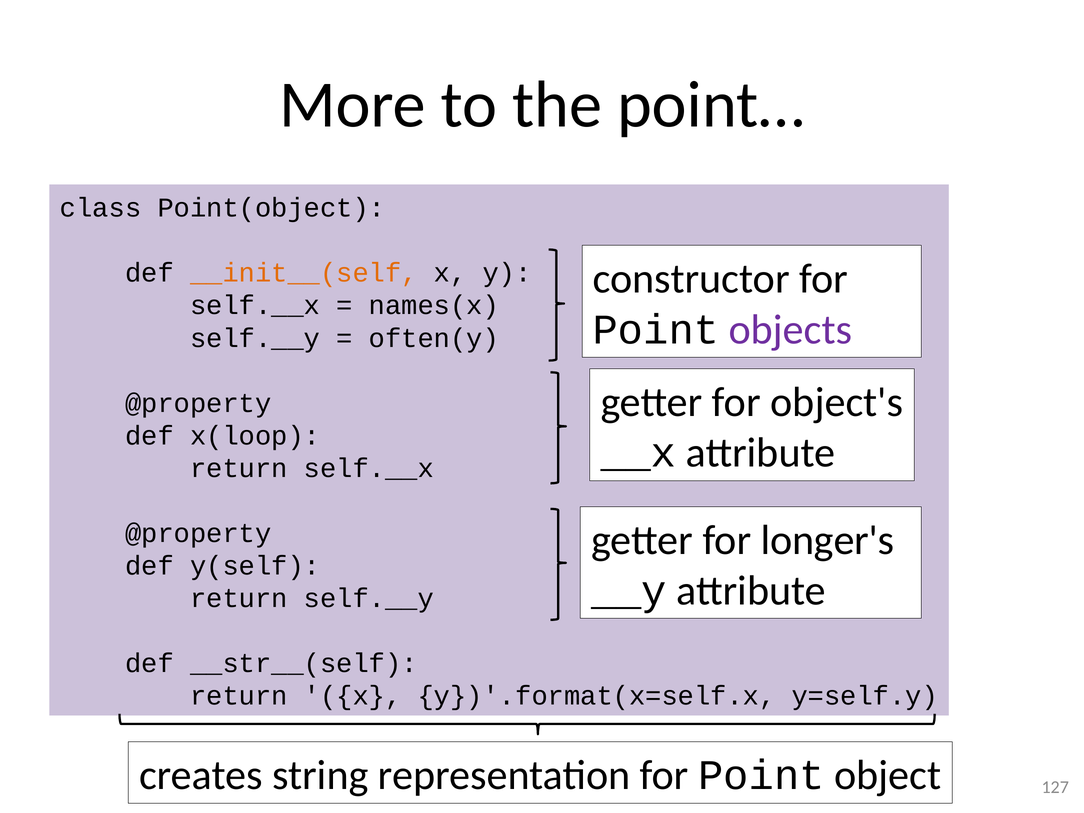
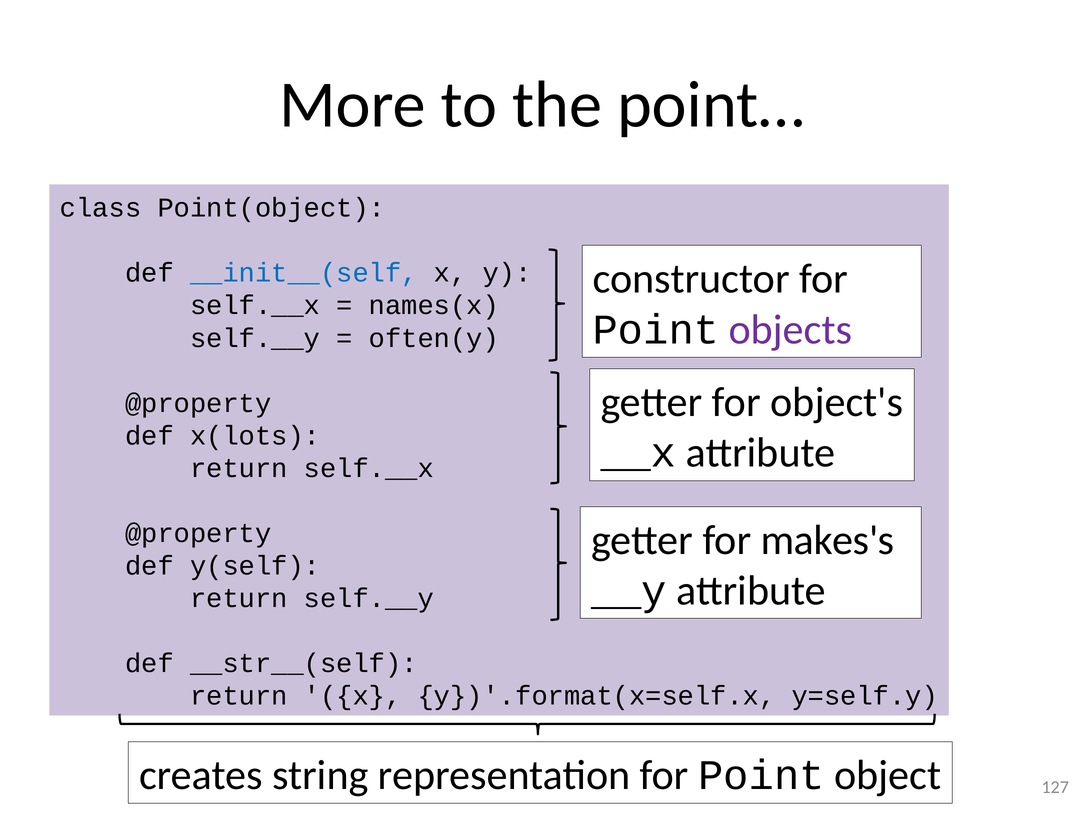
__init__(self colour: orange -> blue
x(loop: x(loop -> x(lots
longer's: longer's -> makes's
